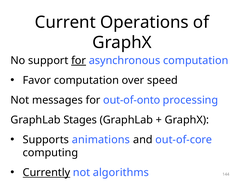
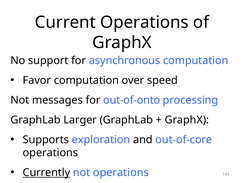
for at (79, 61) underline: present -> none
Stages: Stages -> Larger
animations: animations -> exploration
computing at (50, 153): computing -> operations
not algorithms: algorithms -> operations
